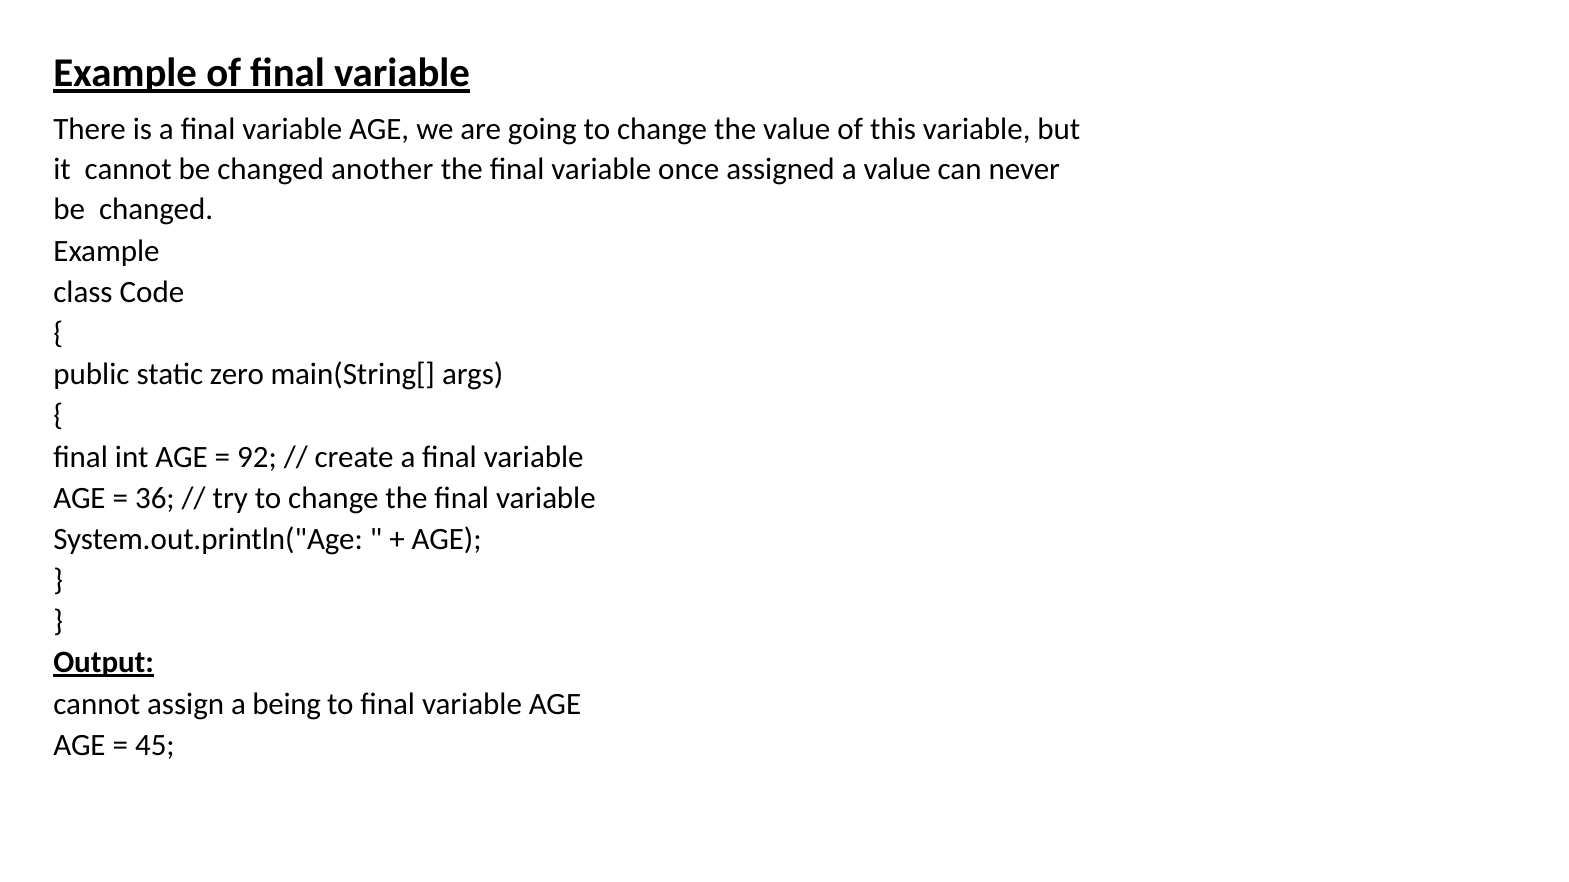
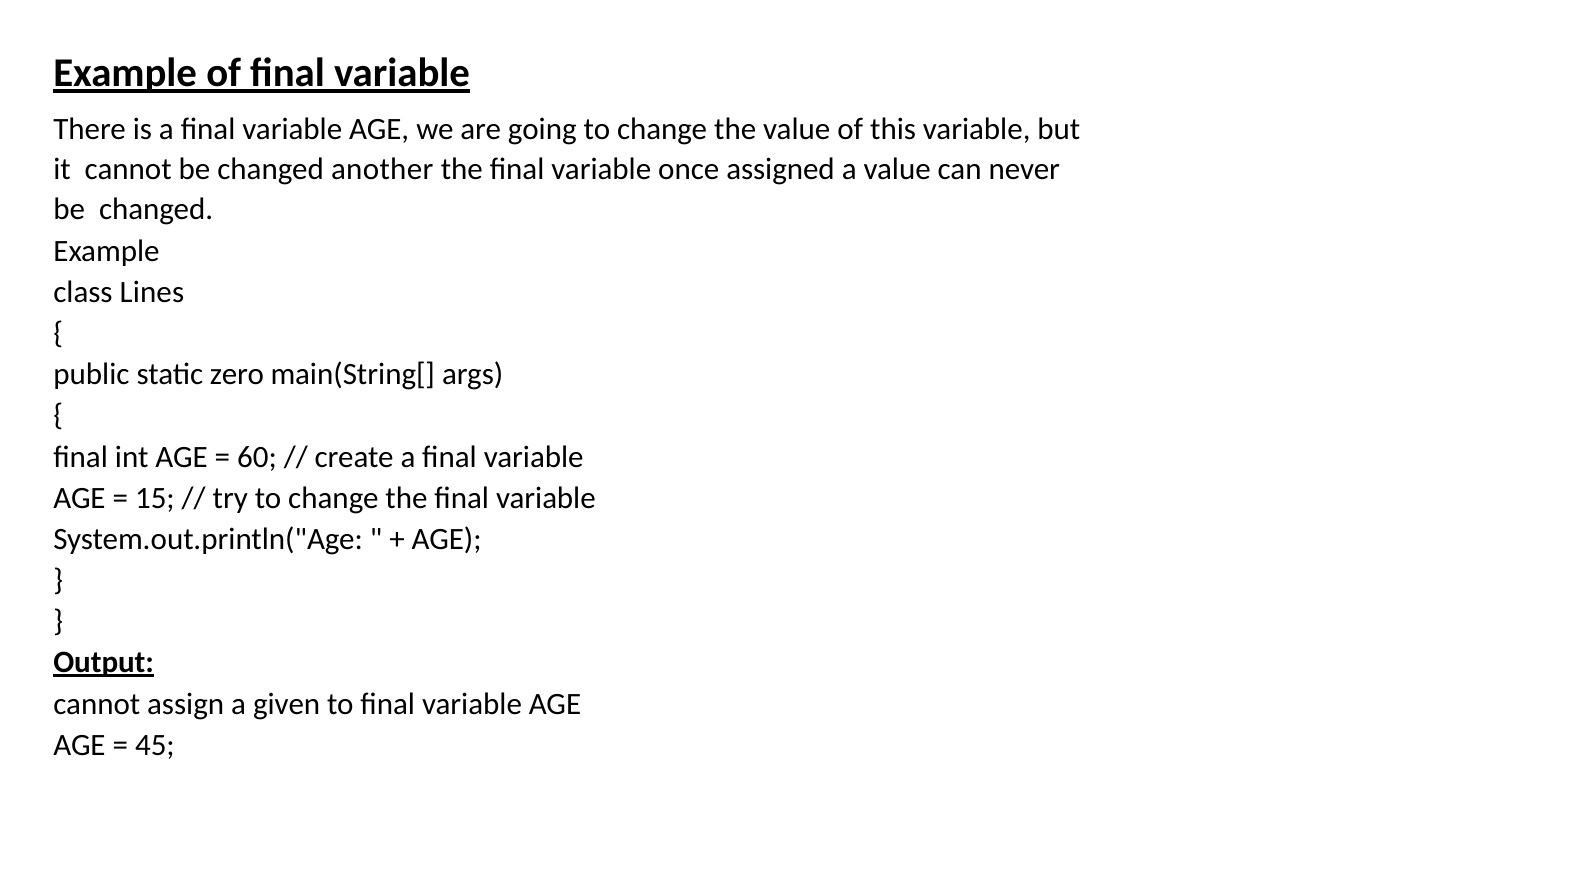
Code: Code -> Lines
92: 92 -> 60
36: 36 -> 15
being: being -> given
